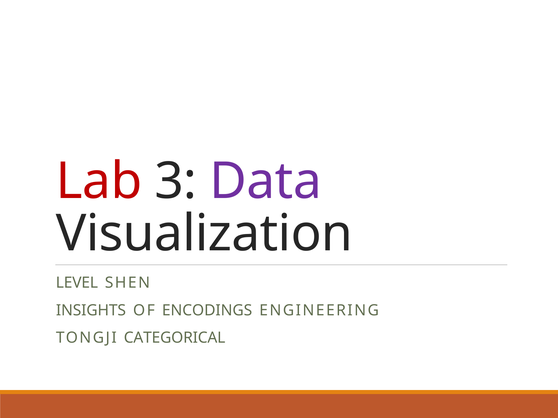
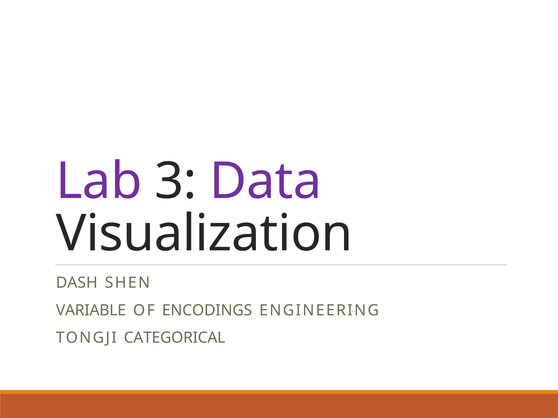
Lab colour: red -> purple
LEVEL: LEVEL -> DASH
INSIGHTS: INSIGHTS -> VARIABLE
